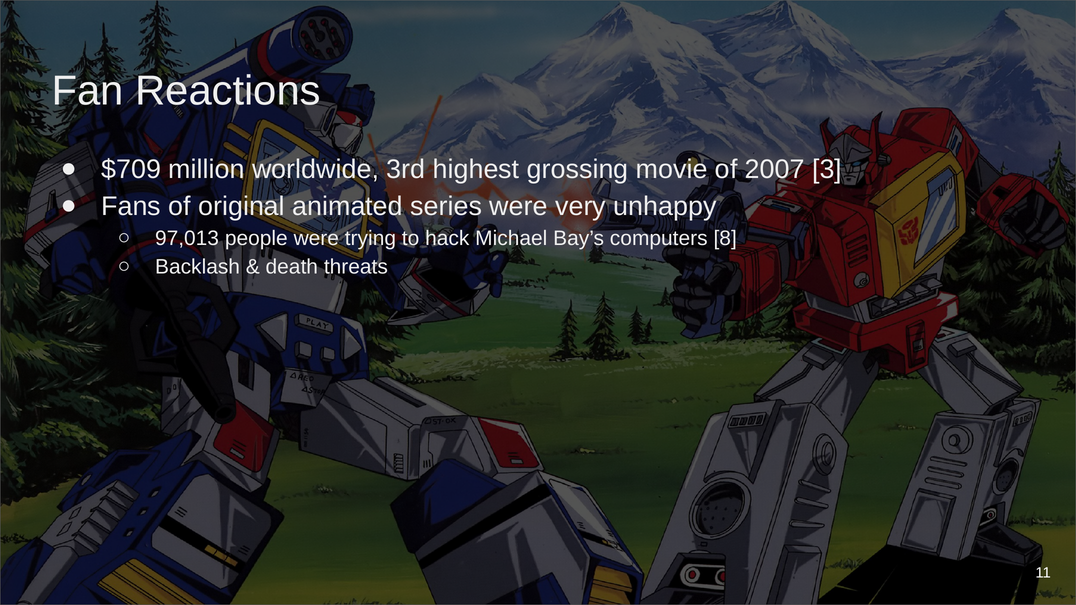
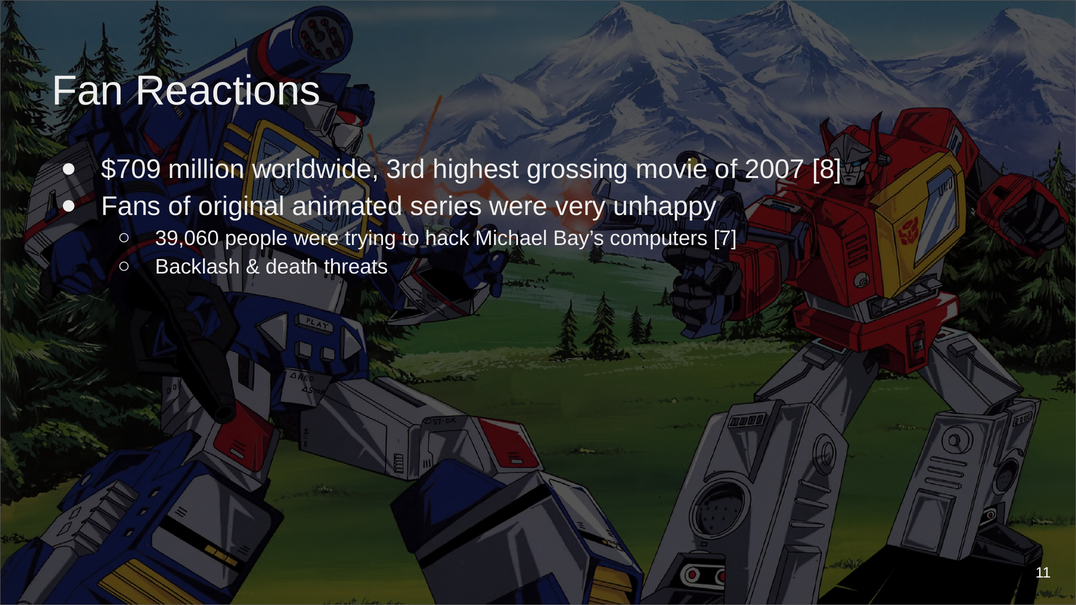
3: 3 -> 8
97,013: 97,013 -> 39,060
8: 8 -> 7
